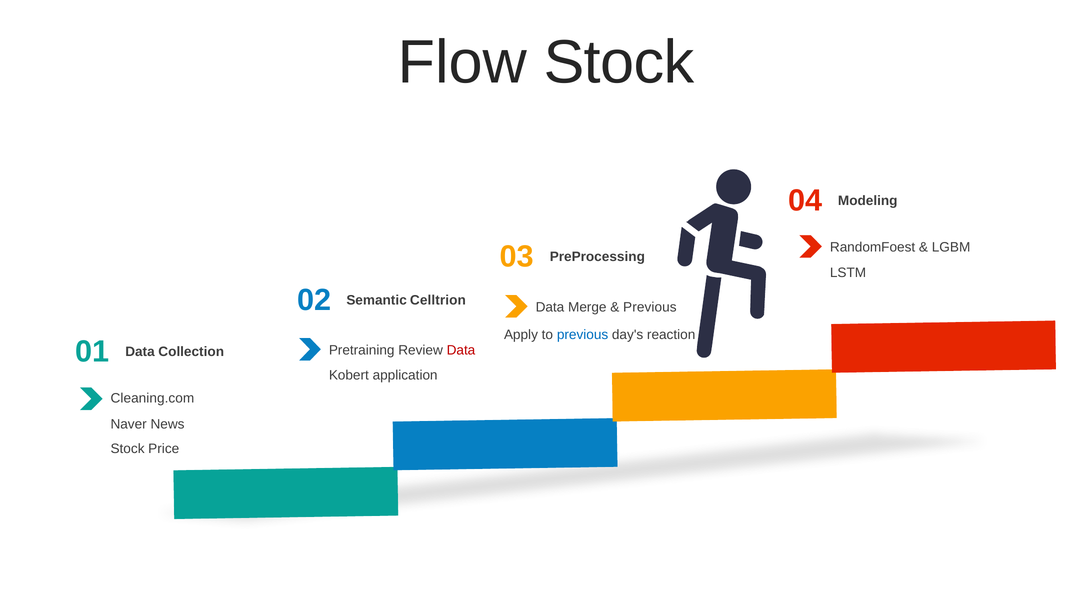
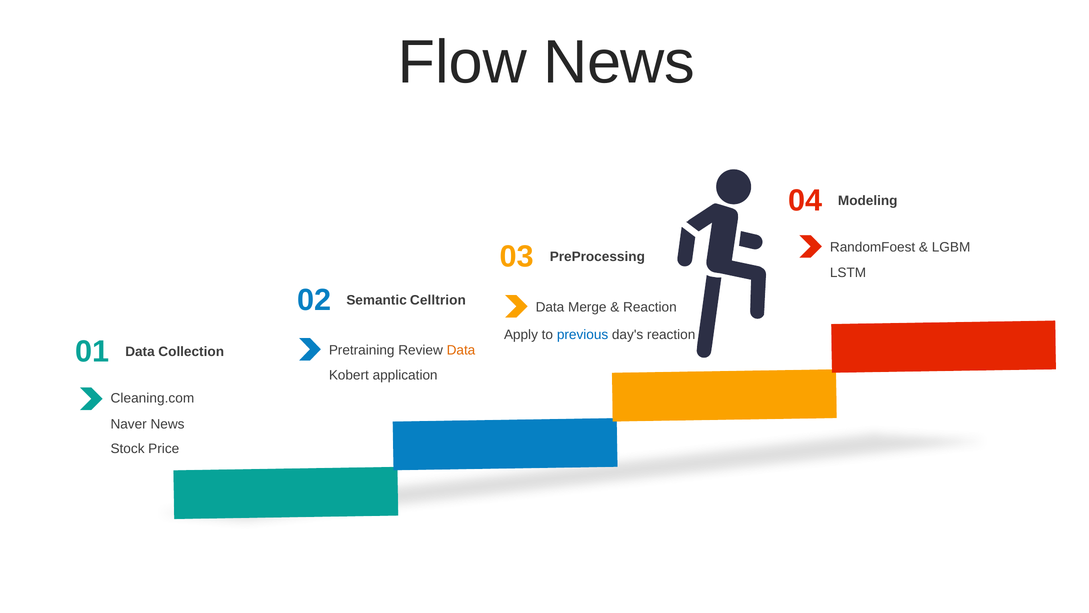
Flow Stock: Stock -> News
Previous at (650, 307): Previous -> Reaction
Data at (461, 350) colour: red -> orange
